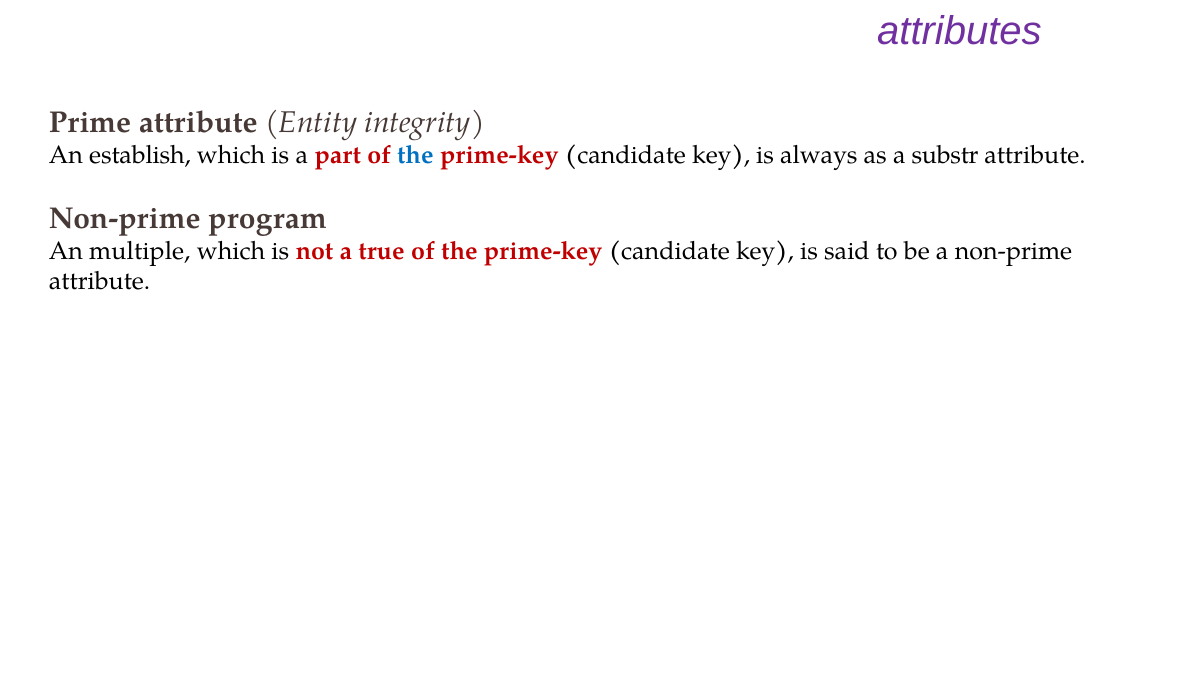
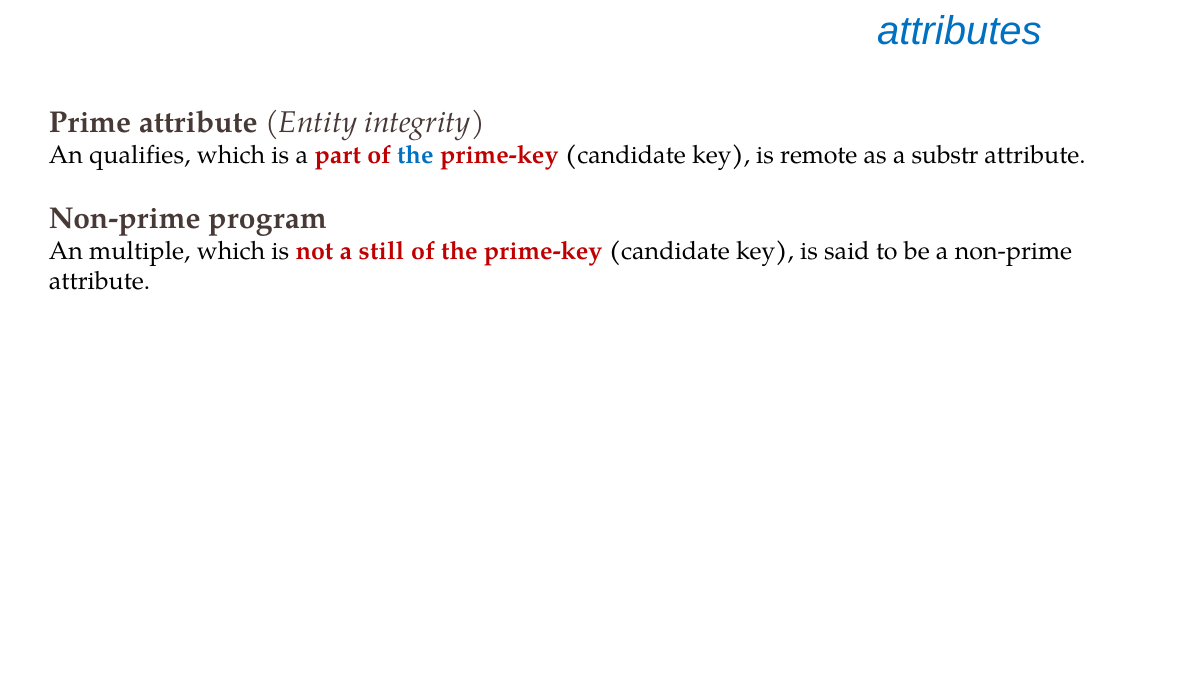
attributes colour: purple -> blue
establish: establish -> qualifies
always: always -> remote
true: true -> still
